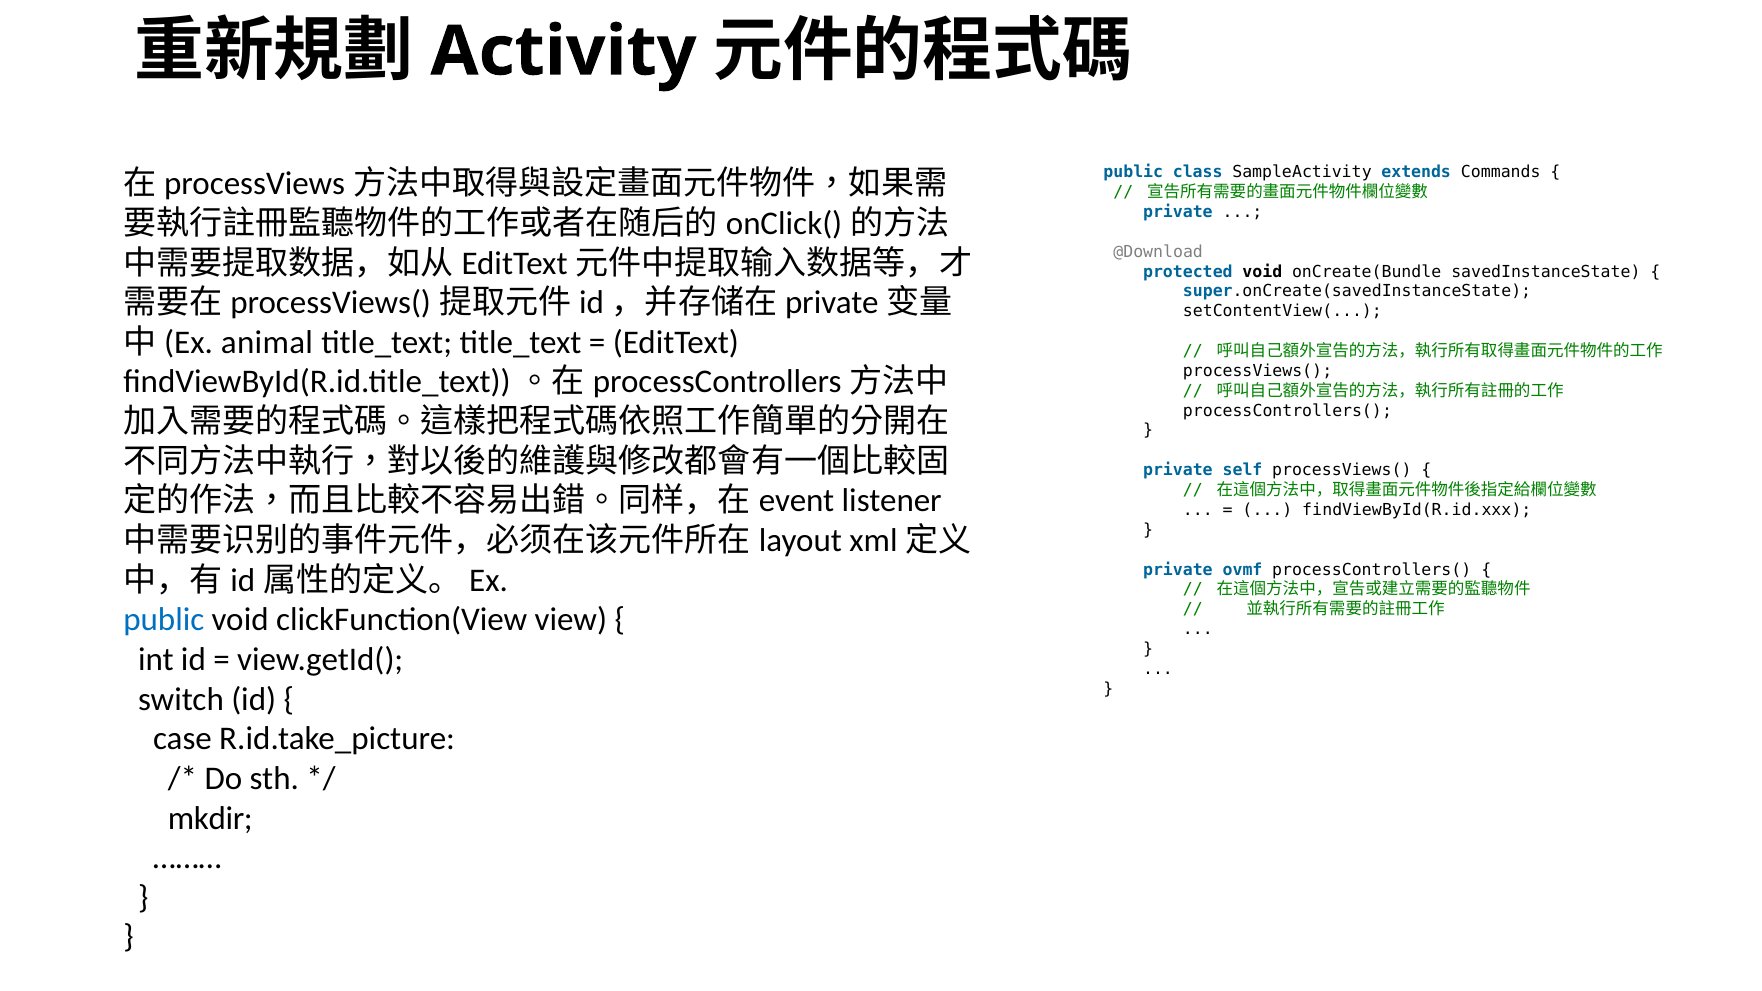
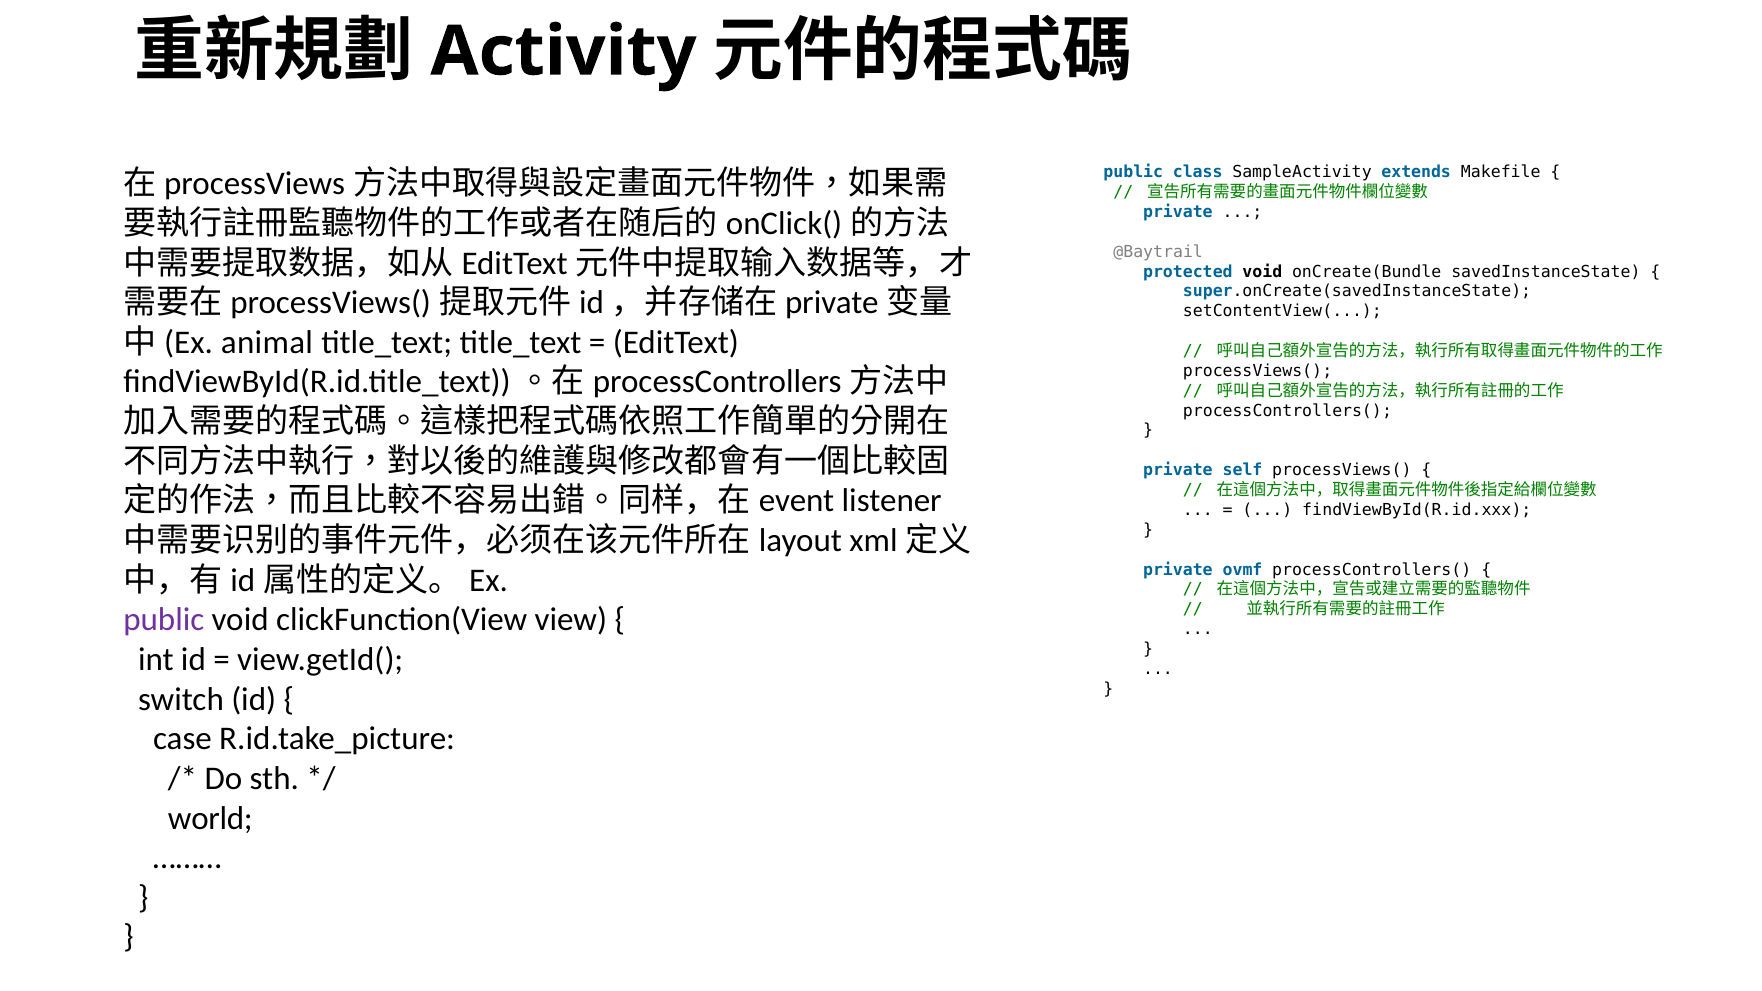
Commands: Commands -> Makefile
@Download: @Download -> @Baytrail
public at (164, 620) colour: blue -> purple
mkdir: mkdir -> world
